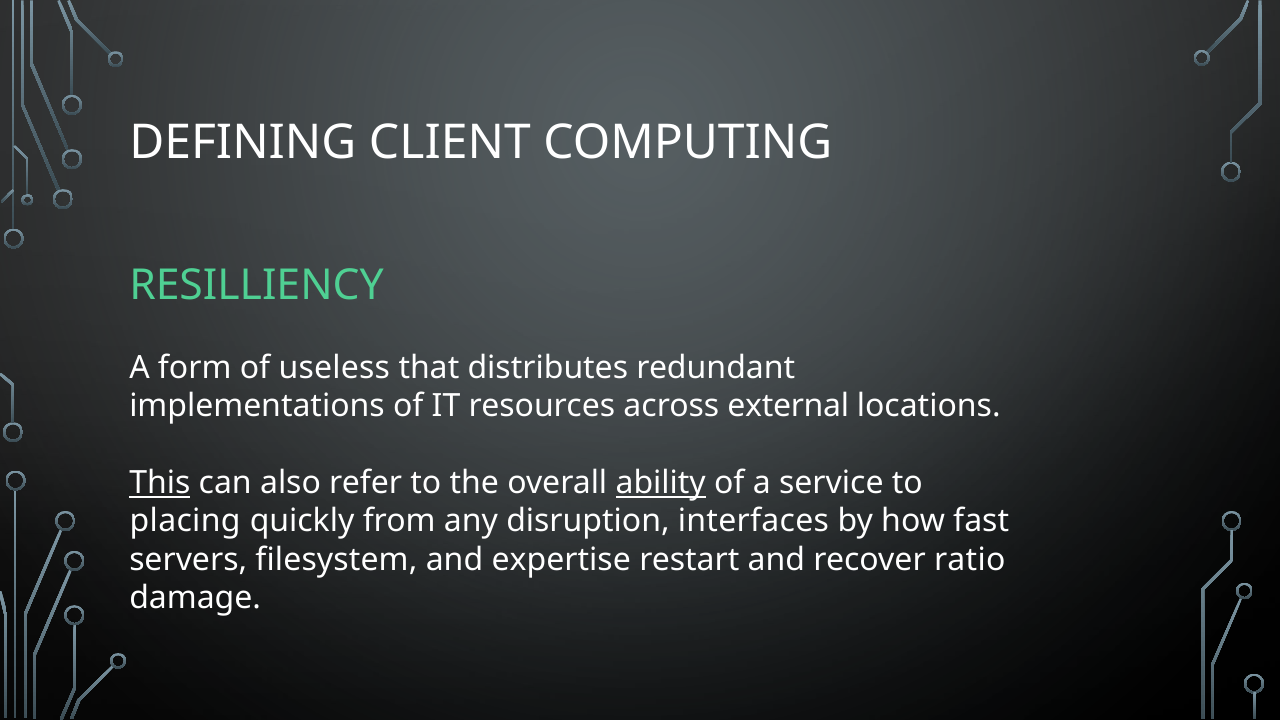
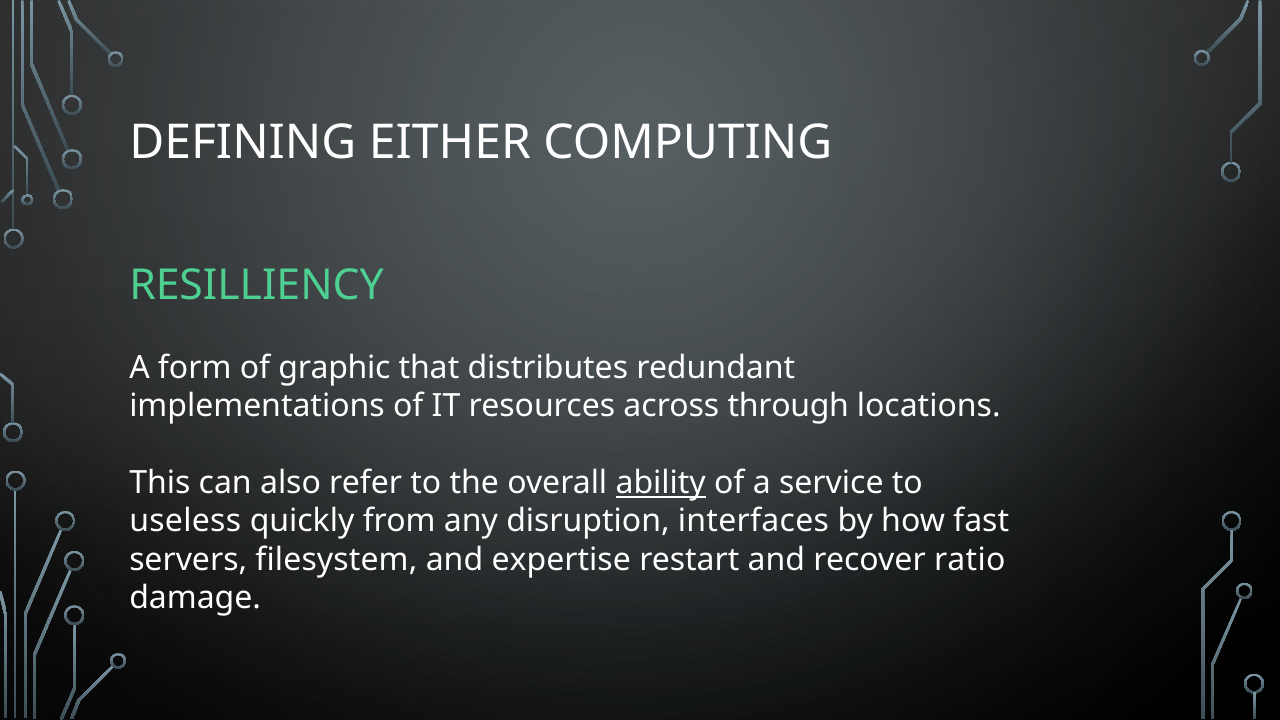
CLIENT: CLIENT -> EITHER
useless: useless -> graphic
external: external -> through
This underline: present -> none
placing: placing -> useless
